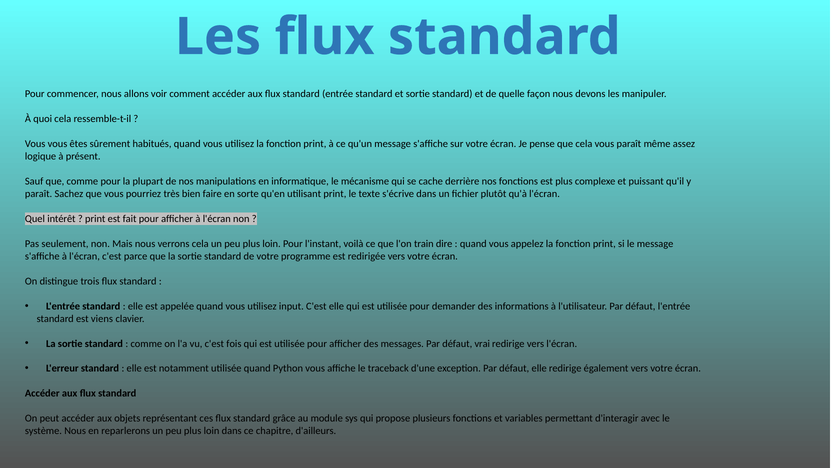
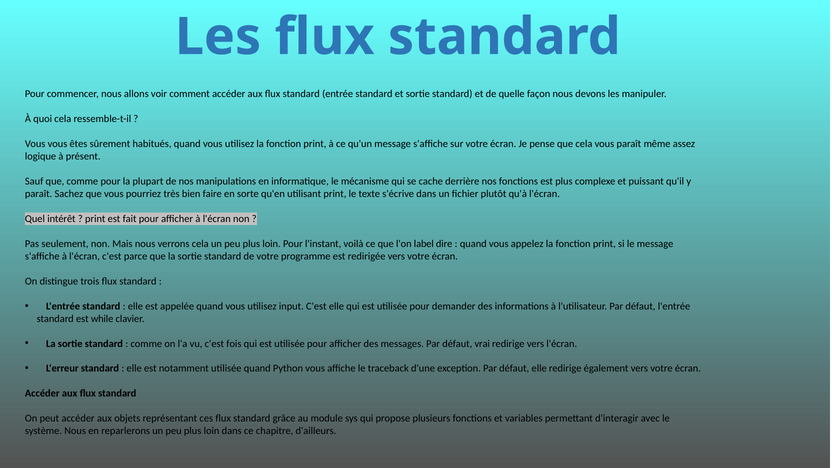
train: train -> label
viens: viens -> while
